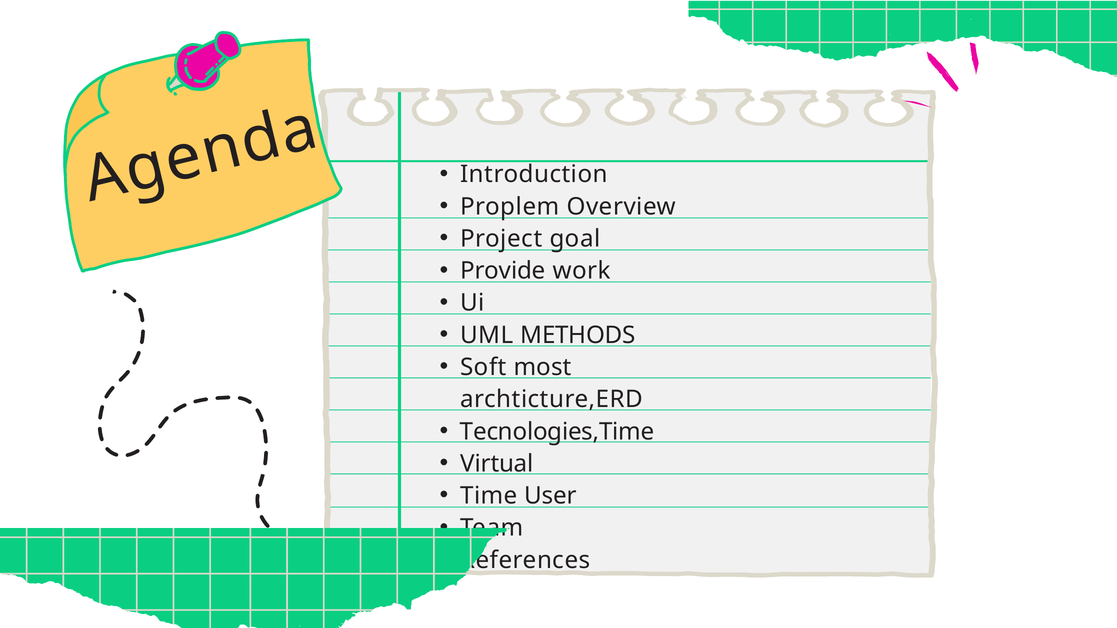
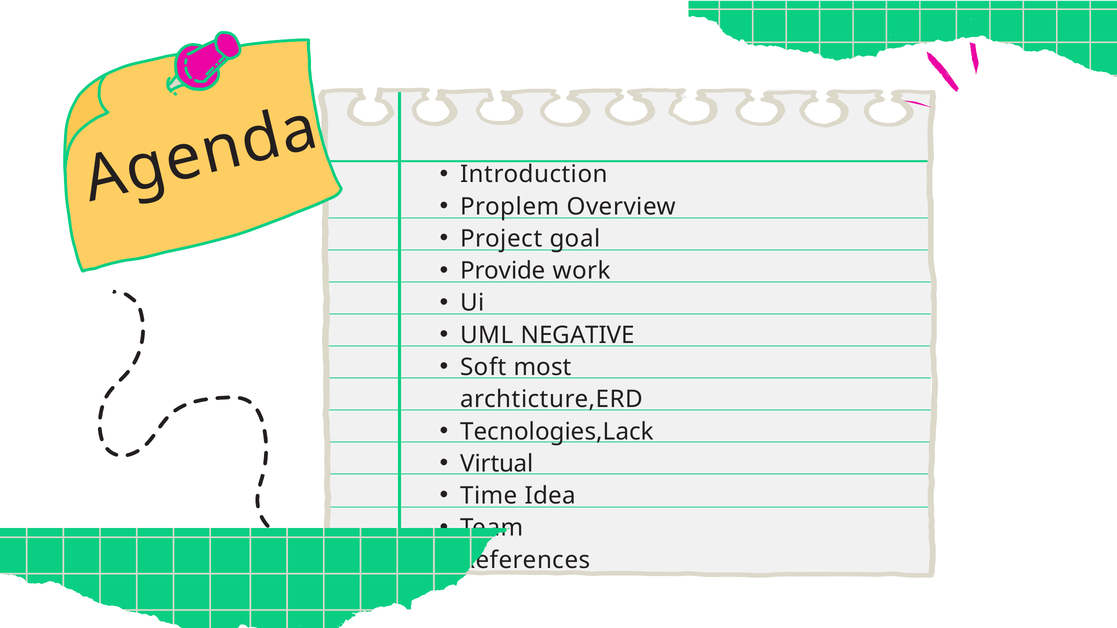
METHODS: METHODS -> NEGATIVE
Tecnologies,Time: Tecnologies,Time -> Tecnologies,Lack
User: User -> Idea
